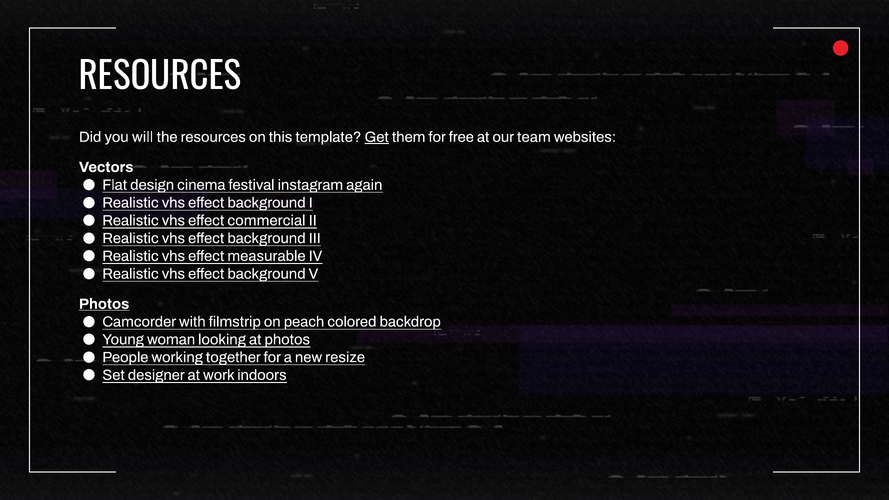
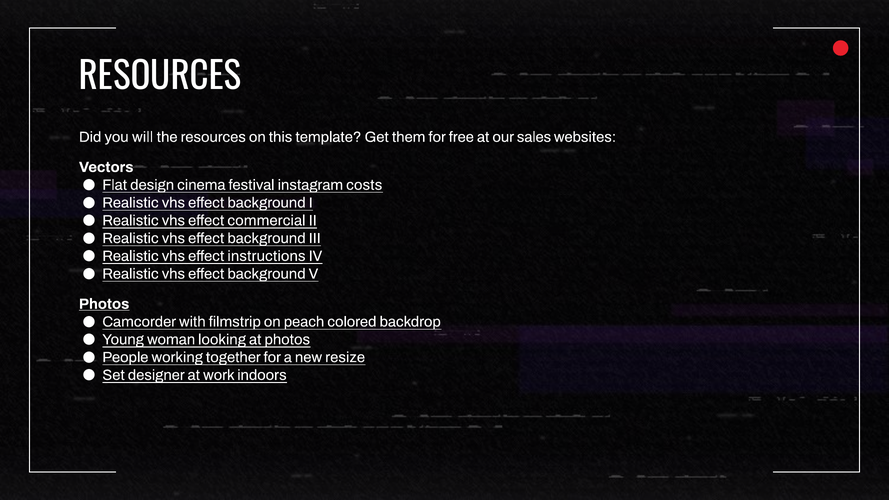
Get underline: present -> none
team: team -> sales
again: again -> costs
measurable: measurable -> instructions
